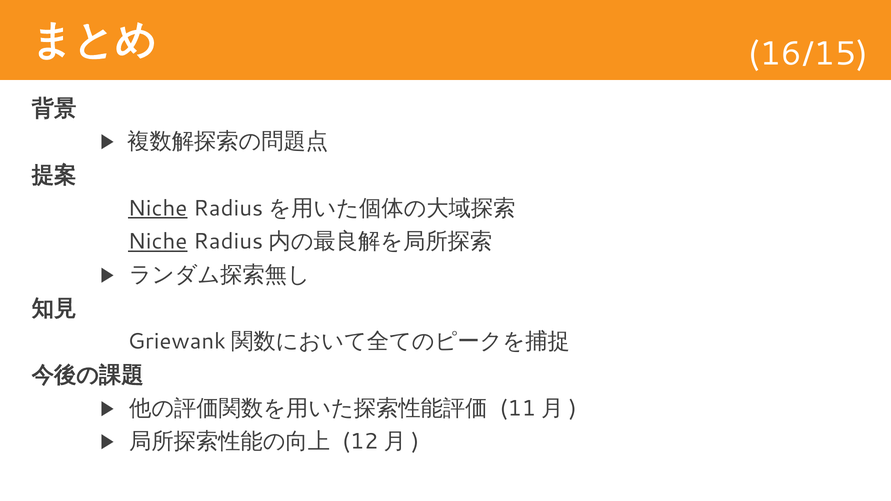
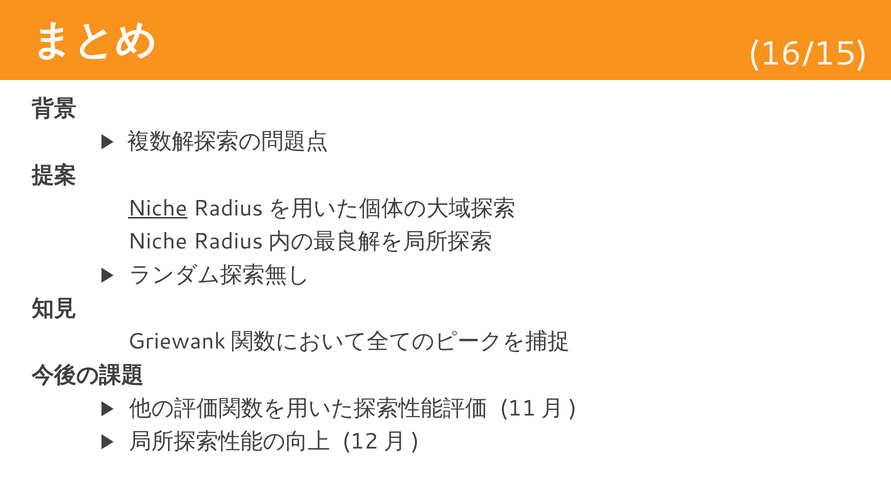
Niche at (158, 242) underline: present -> none
